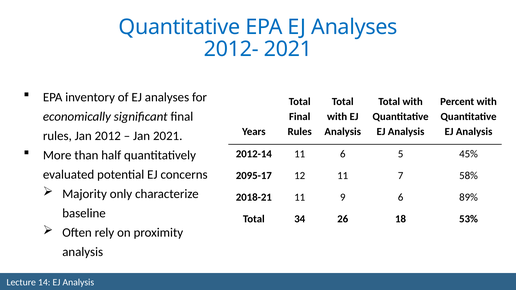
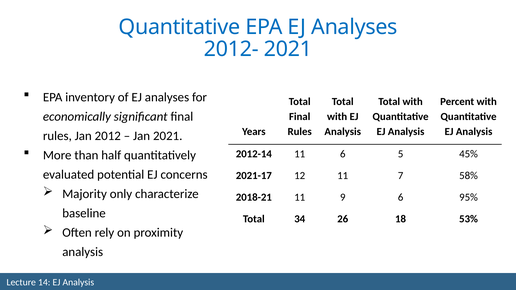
2095-17: 2095-17 -> 2021-17
89%: 89% -> 95%
